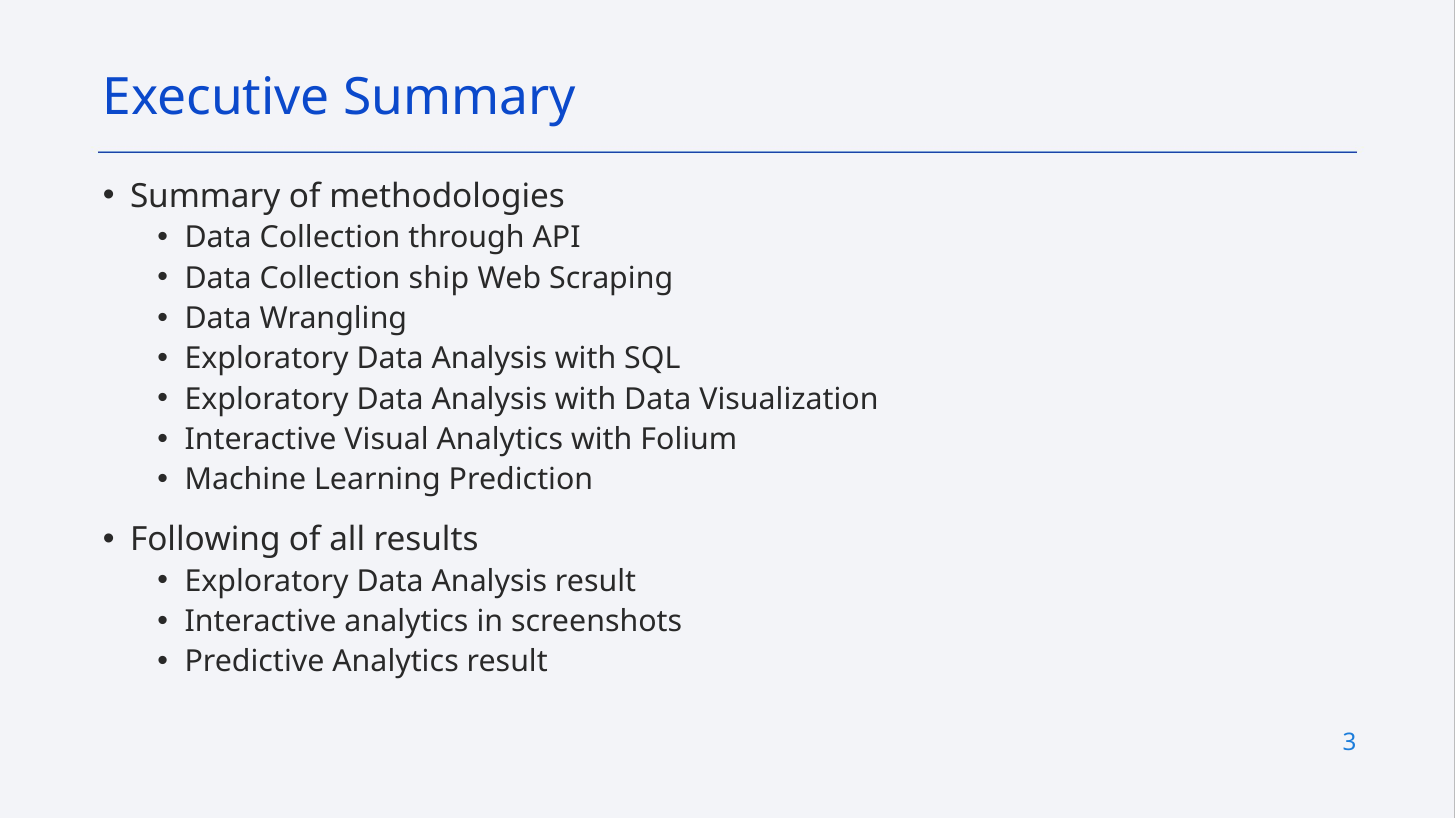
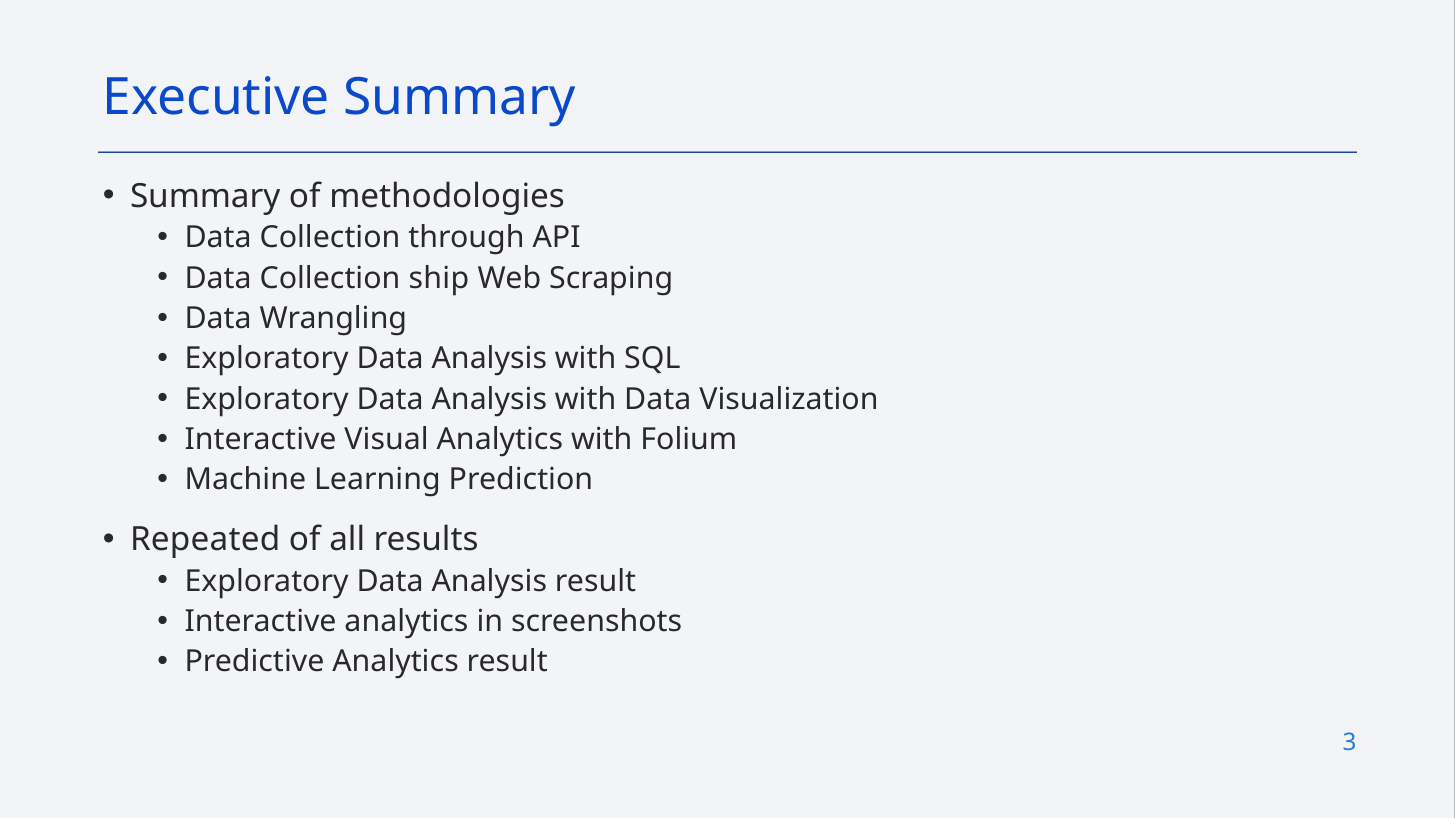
Following: Following -> Repeated
